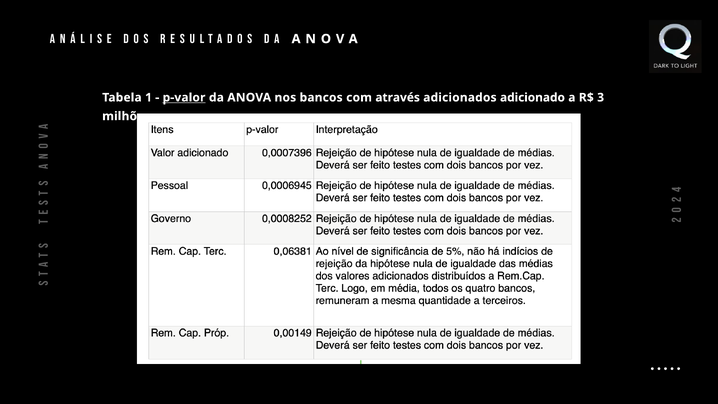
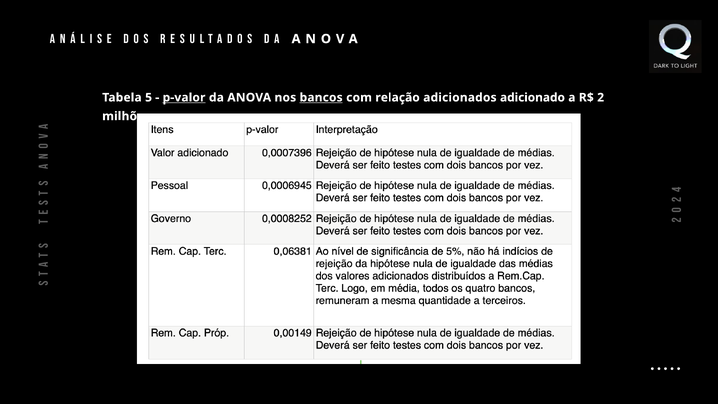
1: 1 -> 5
bancos underline: none -> present
através: através -> relação
R$ 3: 3 -> 2
